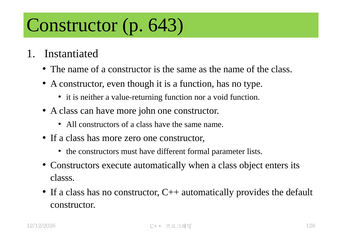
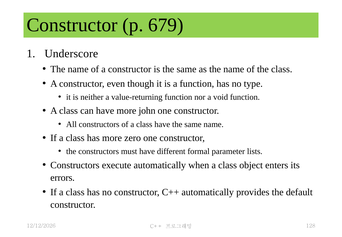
643: 643 -> 679
Instantiated: Instantiated -> Underscore
classs: classs -> errors
